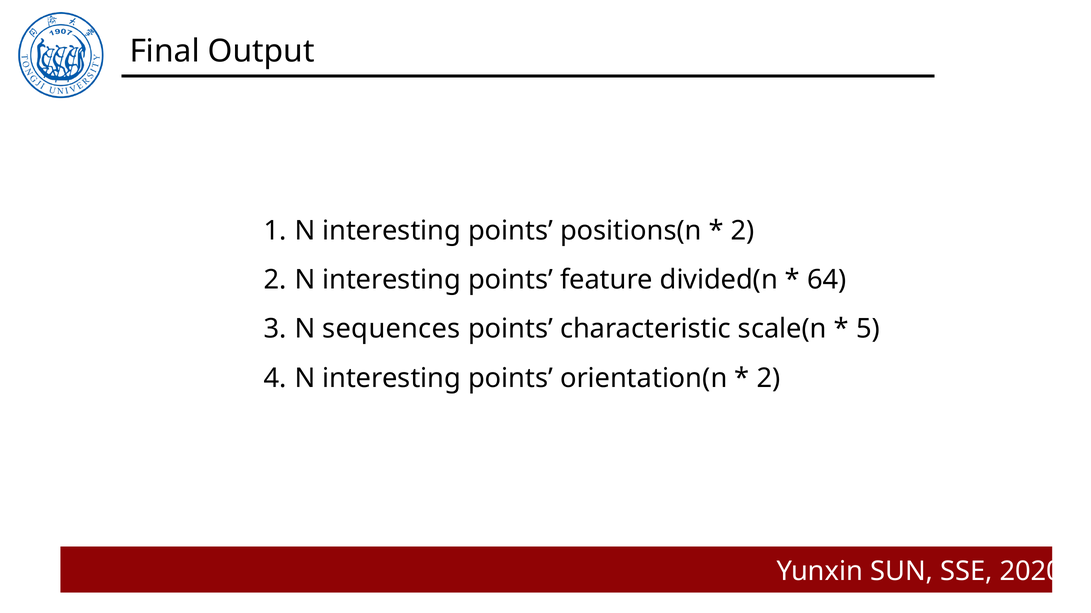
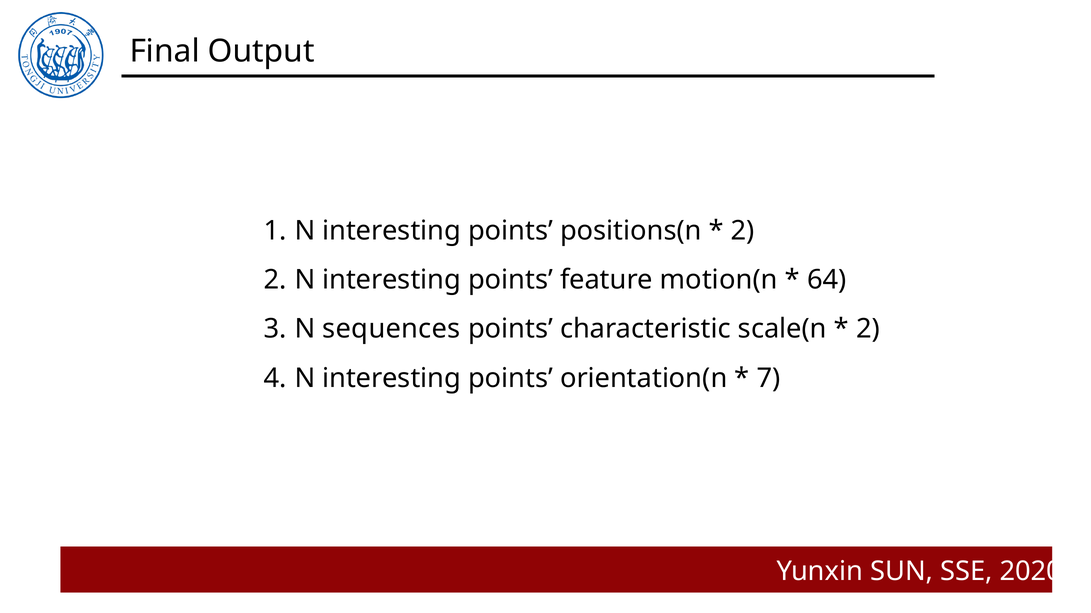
divided(n: divided(n -> motion(n
5 at (868, 329): 5 -> 2
2 at (769, 378): 2 -> 7
